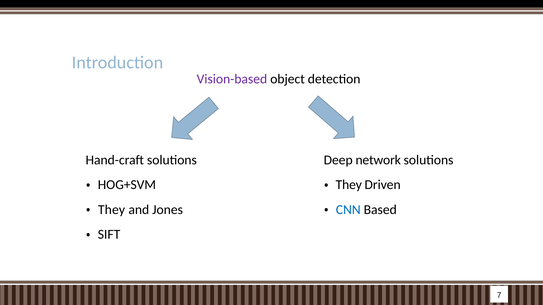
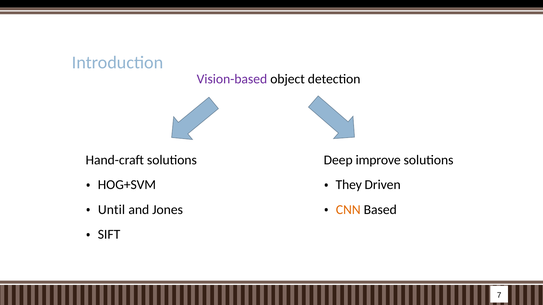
network: network -> improve
They at (112, 210): They -> Until
CNN colour: blue -> orange
